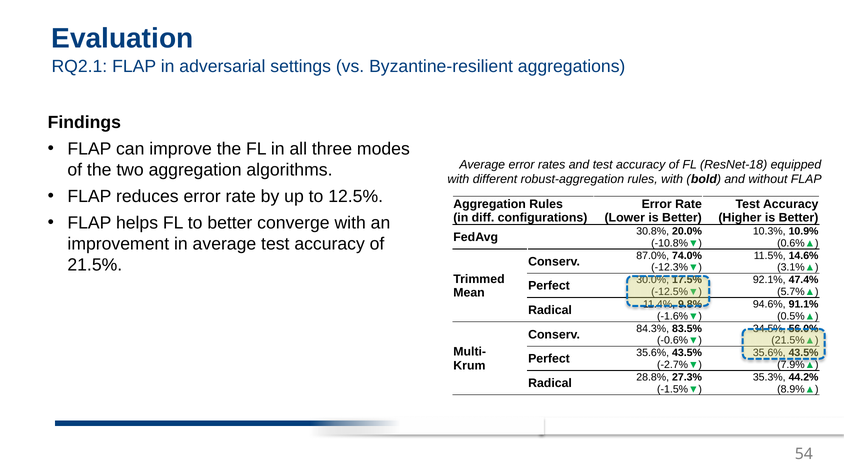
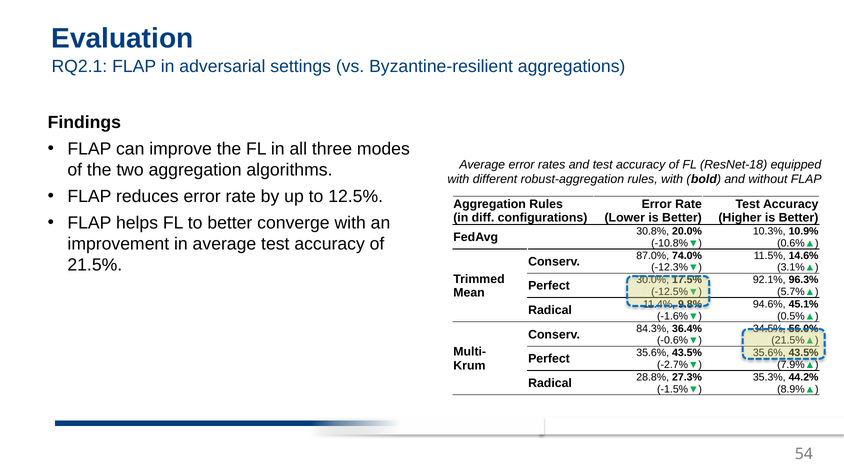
47.4%: 47.4% -> 96.3%
91.1%: 91.1% -> 45.1%
83.5%: 83.5% -> 36.4%
